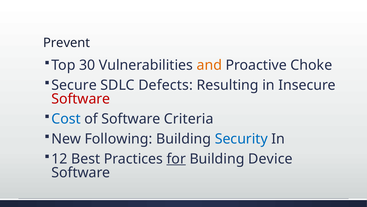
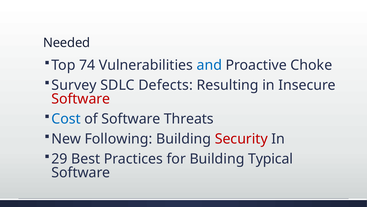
Prevent: Prevent -> Needed
30: 30 -> 74
and colour: orange -> blue
Secure: Secure -> Survey
Criteria: Criteria -> Threats
Security colour: blue -> red
12: 12 -> 29
for underline: present -> none
Device: Device -> Typical
